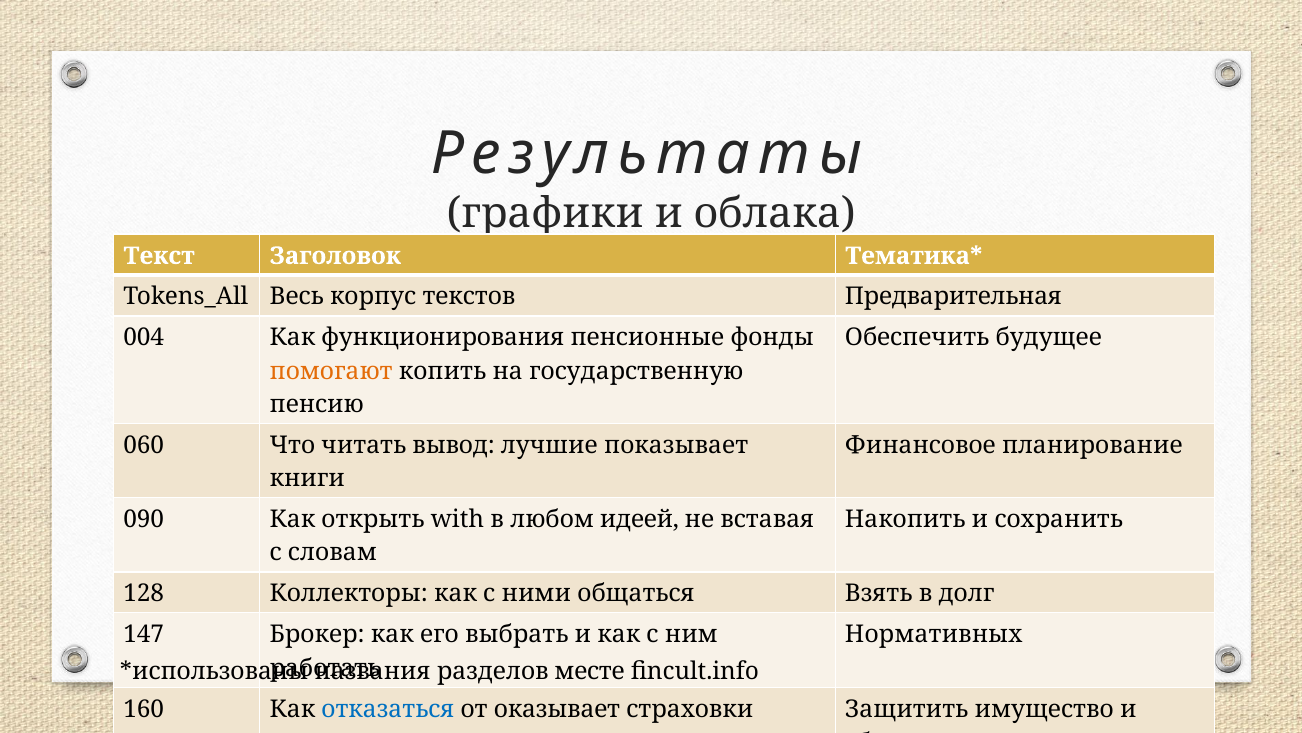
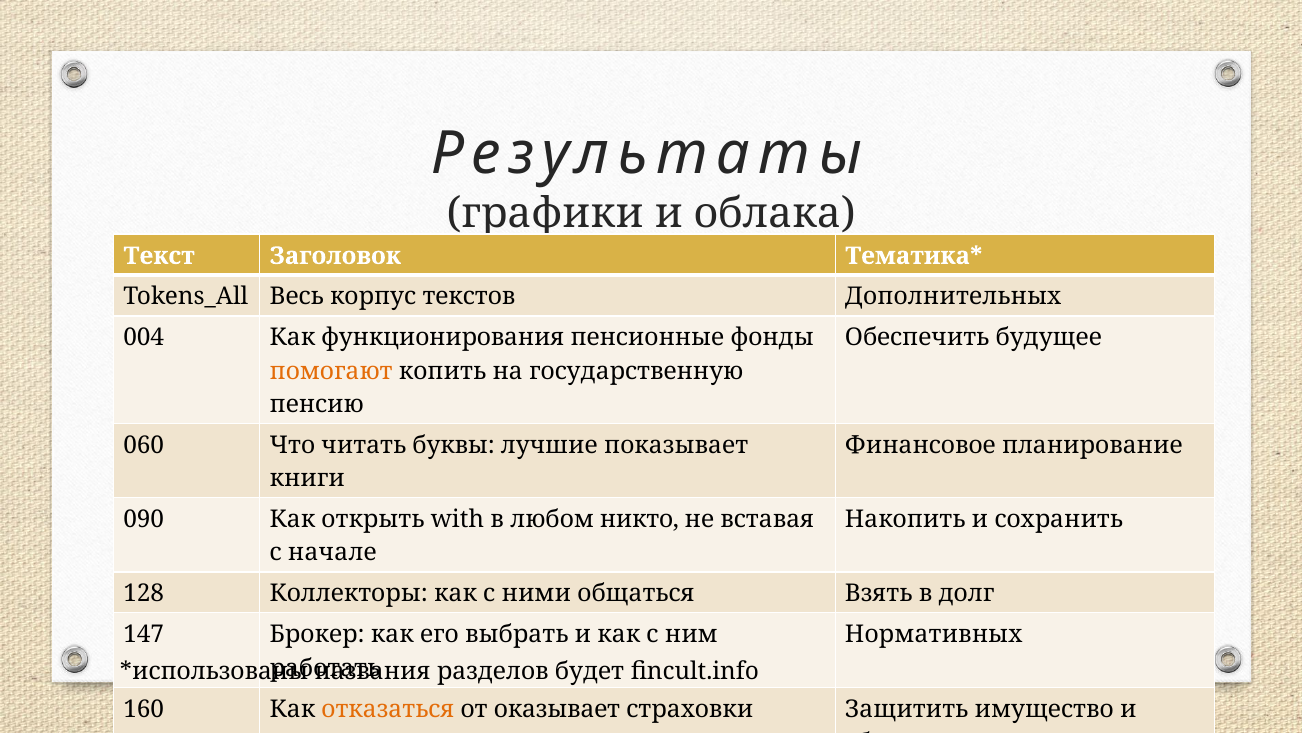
Предварительная: Предварительная -> Дополнительных
вывод: вывод -> буквы
идеей: идеей -> никто
словам: словам -> начале
месте: месте -> будет
отказаться colour: blue -> orange
